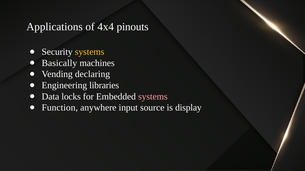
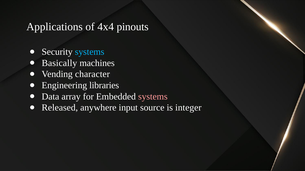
systems at (90, 52) colour: yellow -> light blue
declaring: declaring -> character
locks: locks -> array
Function: Function -> Released
display: display -> integer
